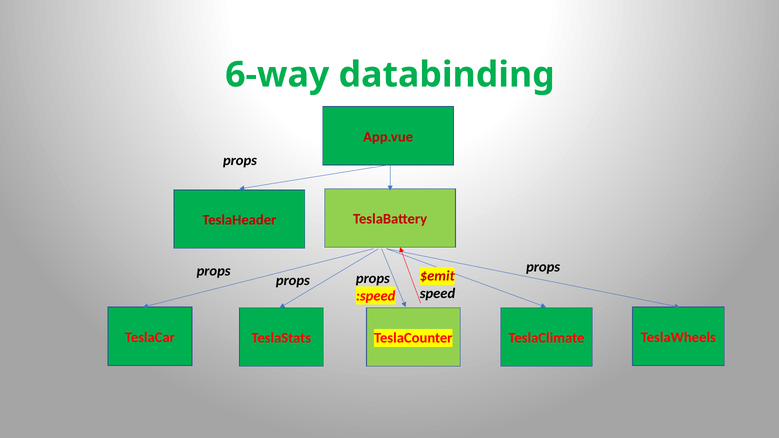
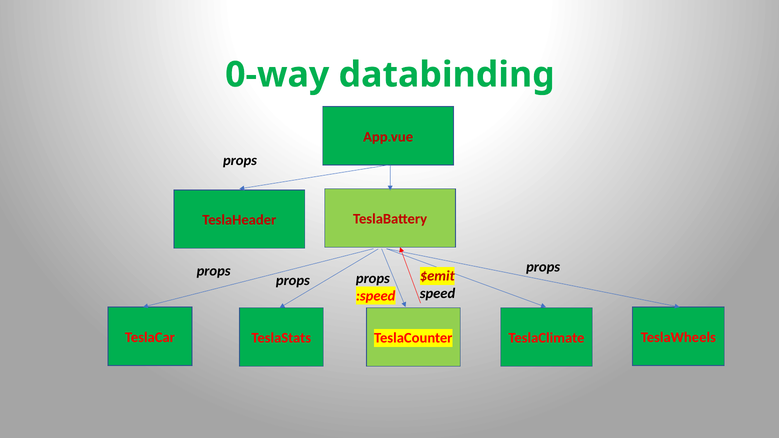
6-way: 6-way -> 0-way
